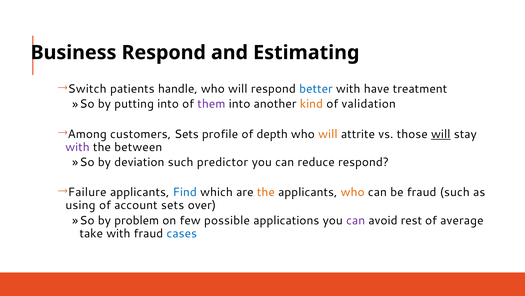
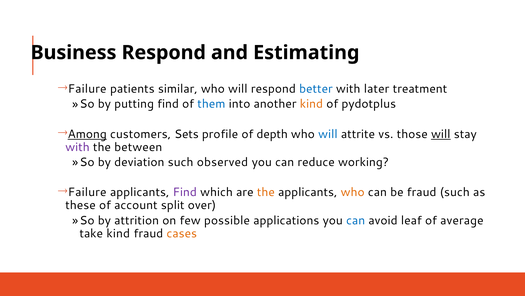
Switch at (87, 89): Switch -> Failure
handle: handle -> similar
have: have -> later
putting into: into -> find
them colour: purple -> blue
validation: validation -> pydotplus
Among underline: none -> present
will at (328, 134) colour: orange -> blue
predictor: predictor -> observed
reduce respond: respond -> working
Find at (185, 192) colour: blue -> purple
using: using -> these
account sets: sets -> split
problem: problem -> attrition
can at (356, 220) colour: purple -> blue
rest: rest -> leaf
take with: with -> kind
cases colour: blue -> orange
